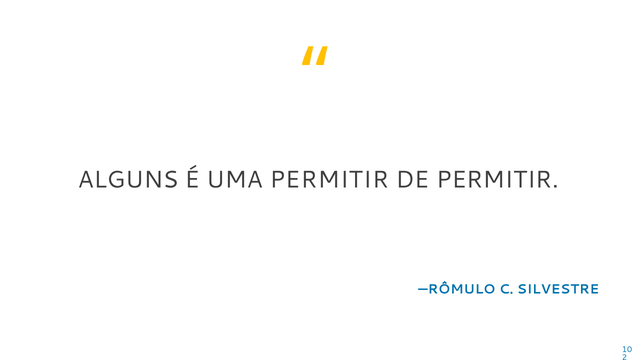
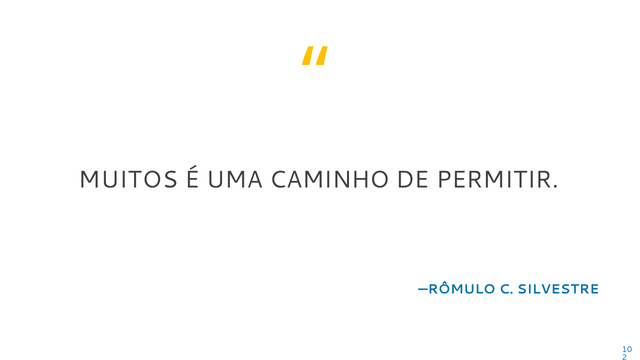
ALGUNS: ALGUNS -> MUITOS
UMA PERMITIR: PERMITIR -> CAMINHO
